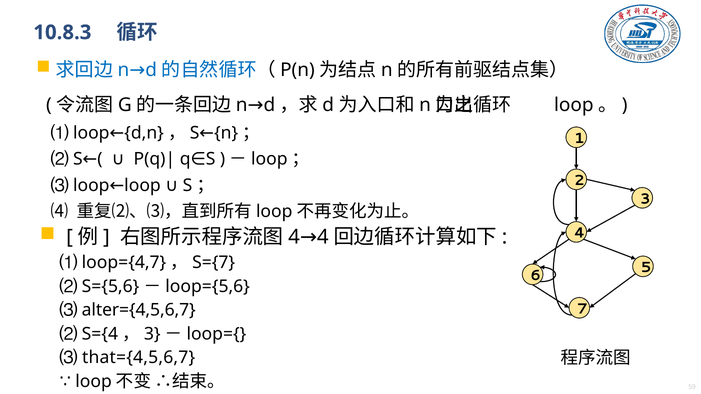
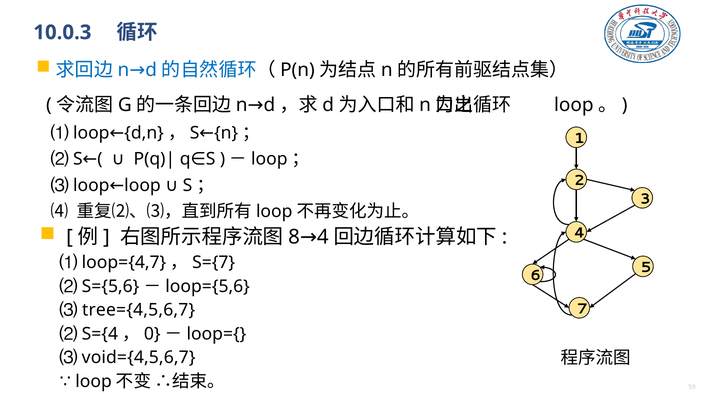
10.8.3: 10.8.3 -> 10.0.3
4 at (294, 237): 4 -> 8
alter={4,5,6,7: alter={4,5,6,7 -> tree={4,5,6,7
3 at (152, 334): 3 -> 0
that={4,5,6,7: that={4,5,6,7 -> void={4,5,6,7
